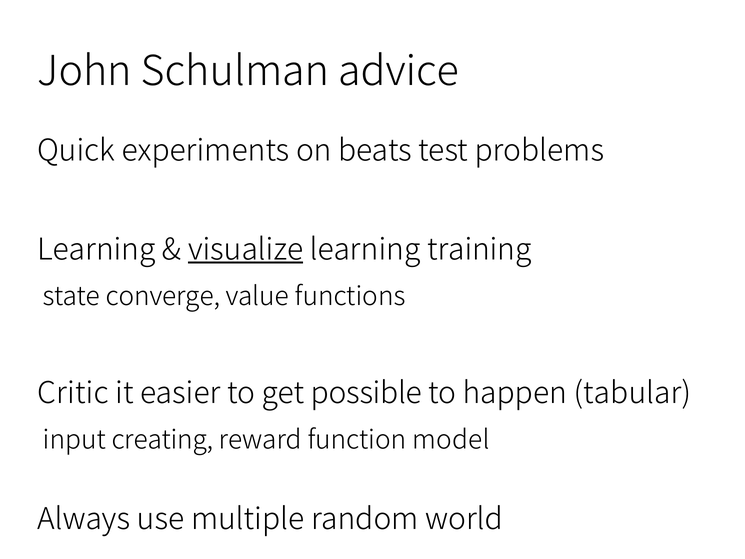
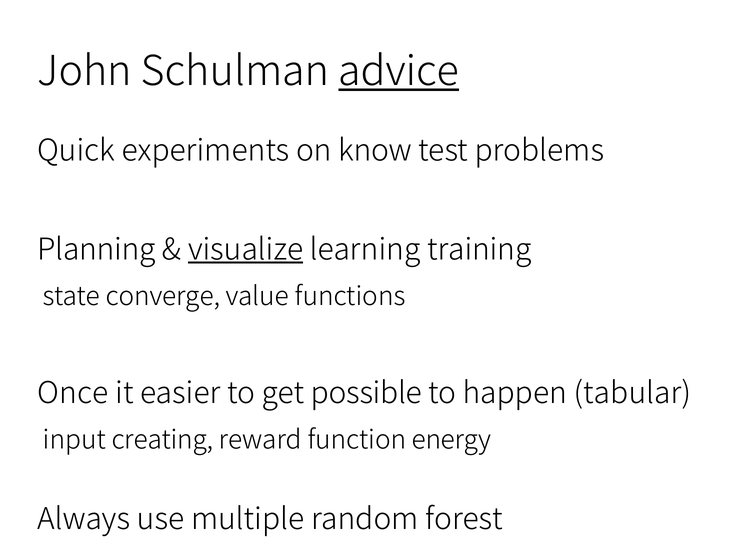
advice underline: none -> present
beats: beats -> know
Learning at (96, 250): Learning -> Planning
Critic: Critic -> Once
model: model -> energy
world: world -> forest
